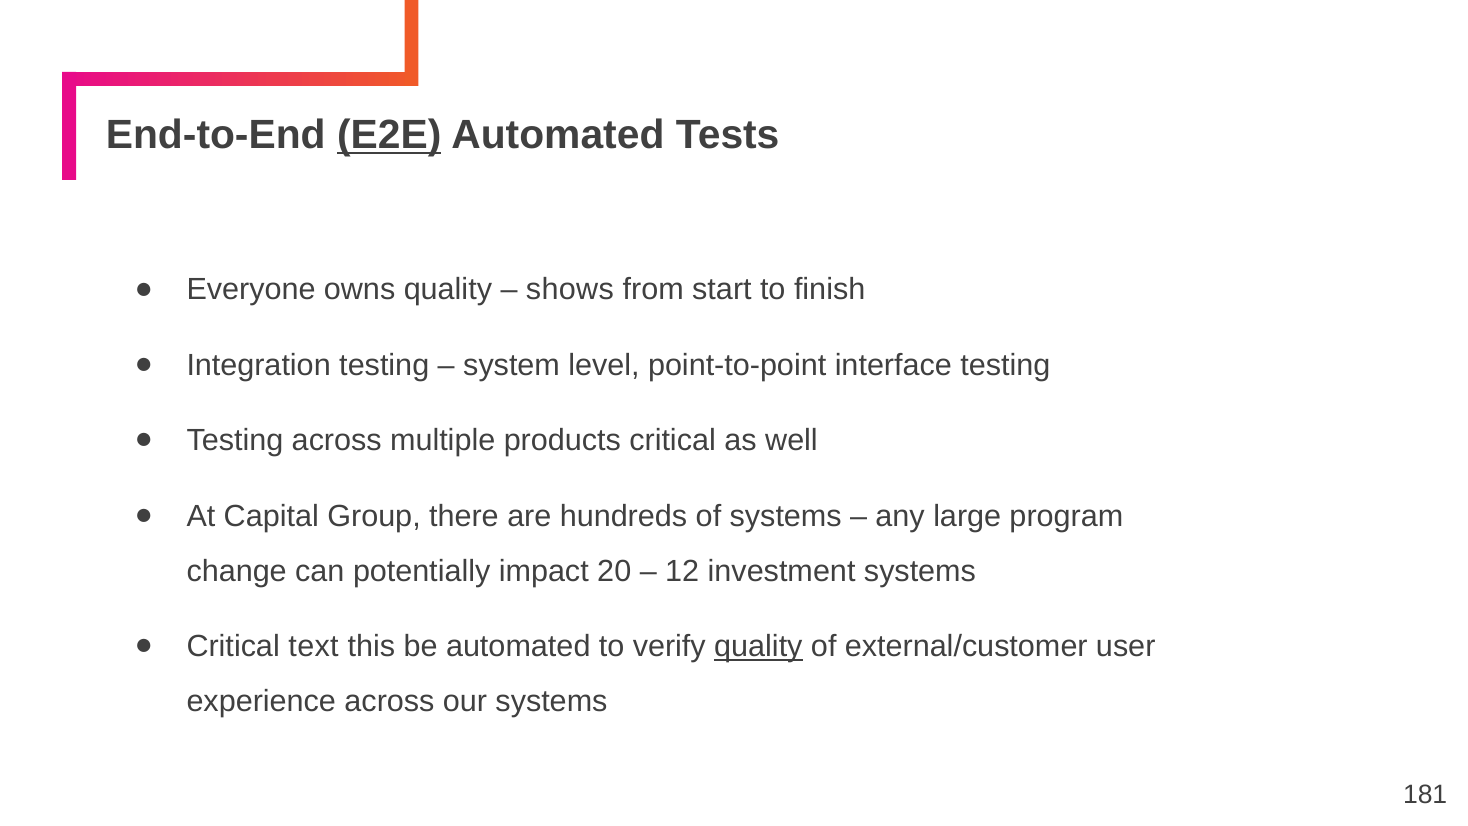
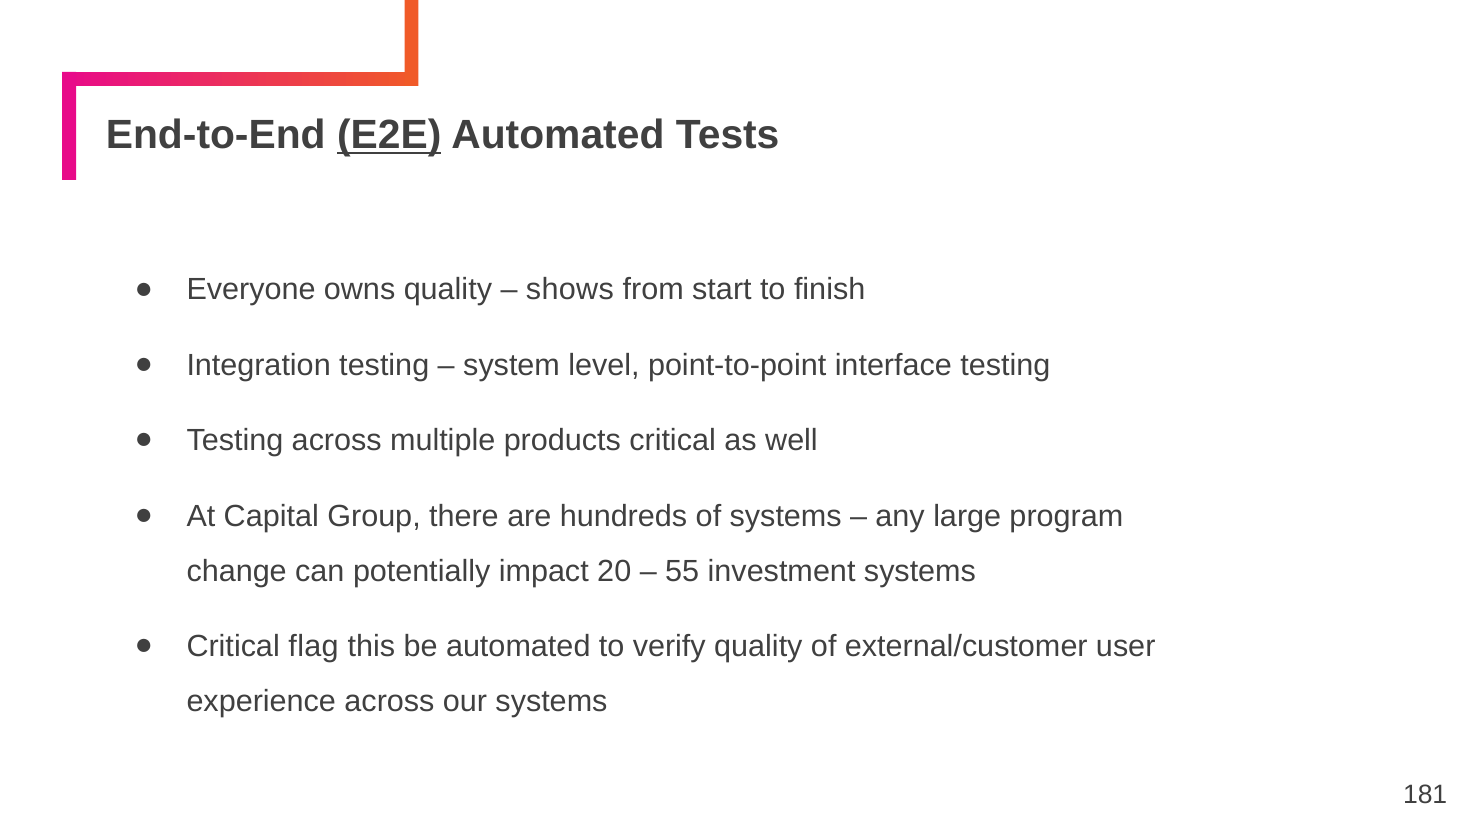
12: 12 -> 55
text: text -> flag
quality at (758, 646) underline: present -> none
